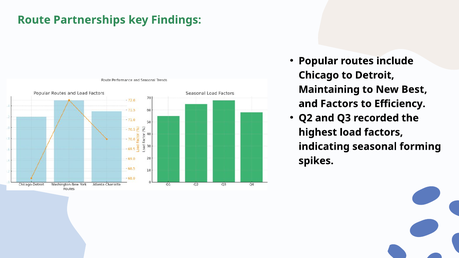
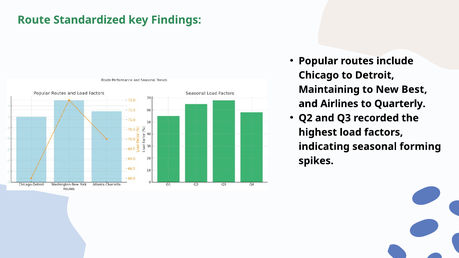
Partnerships: Partnerships -> Standardized
and Factors: Factors -> Airlines
Efficiency: Efficiency -> Quarterly
